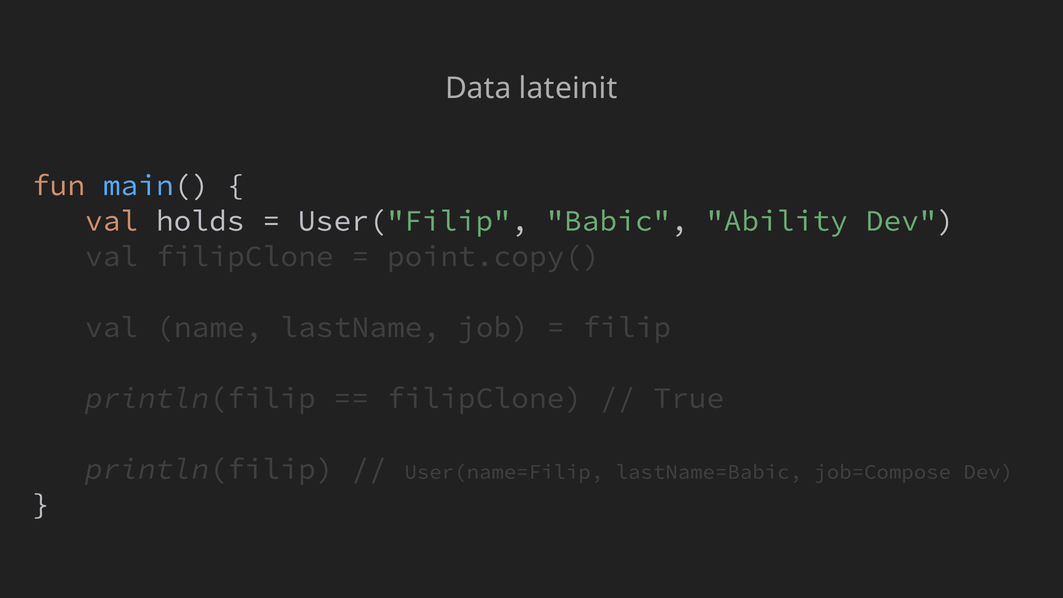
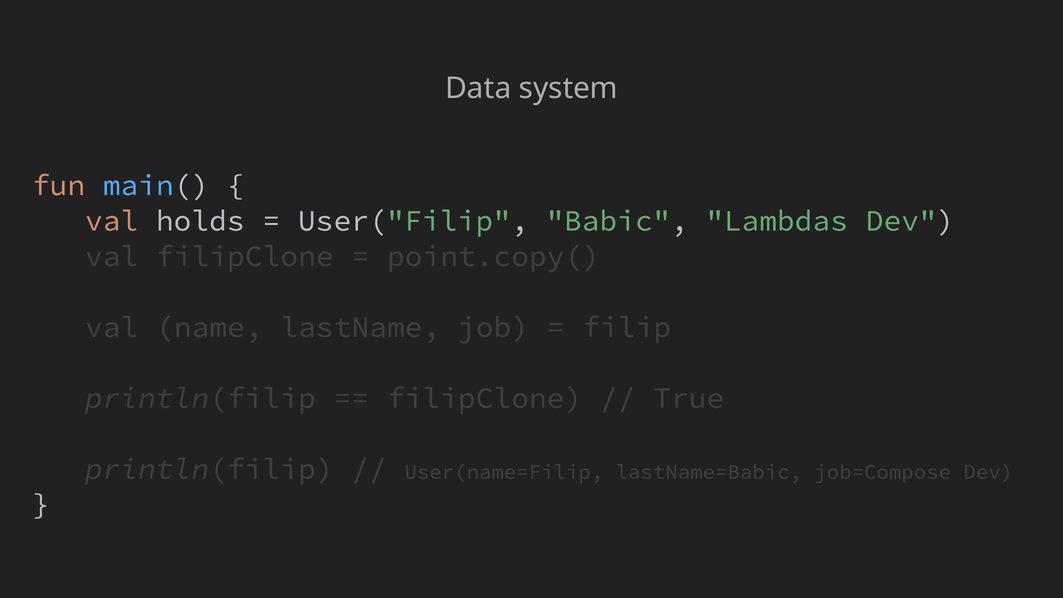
lateinit: lateinit -> system
Ability: Ability -> Lambdas
